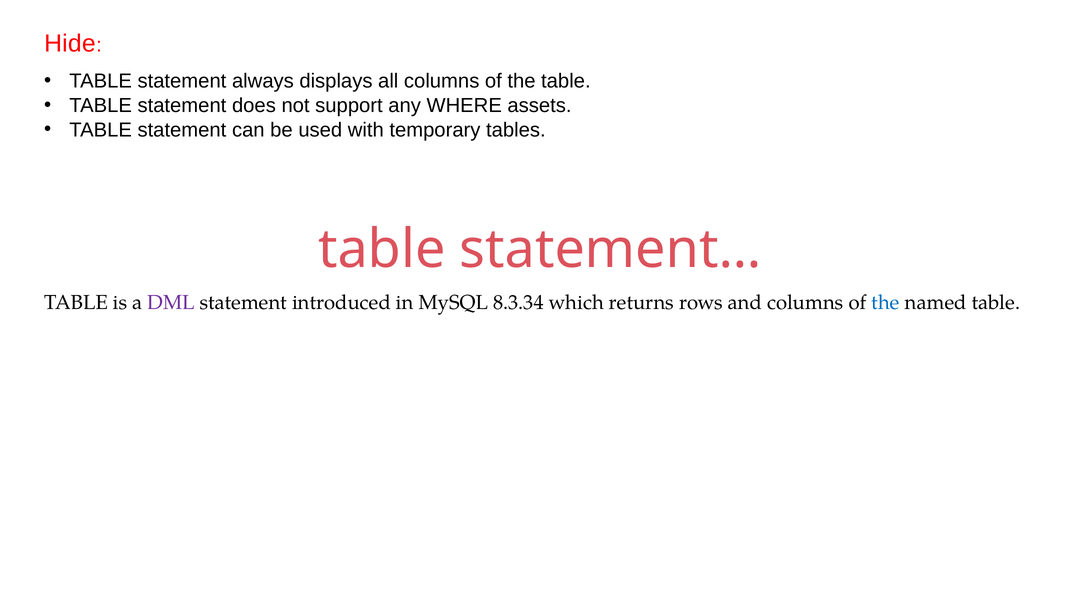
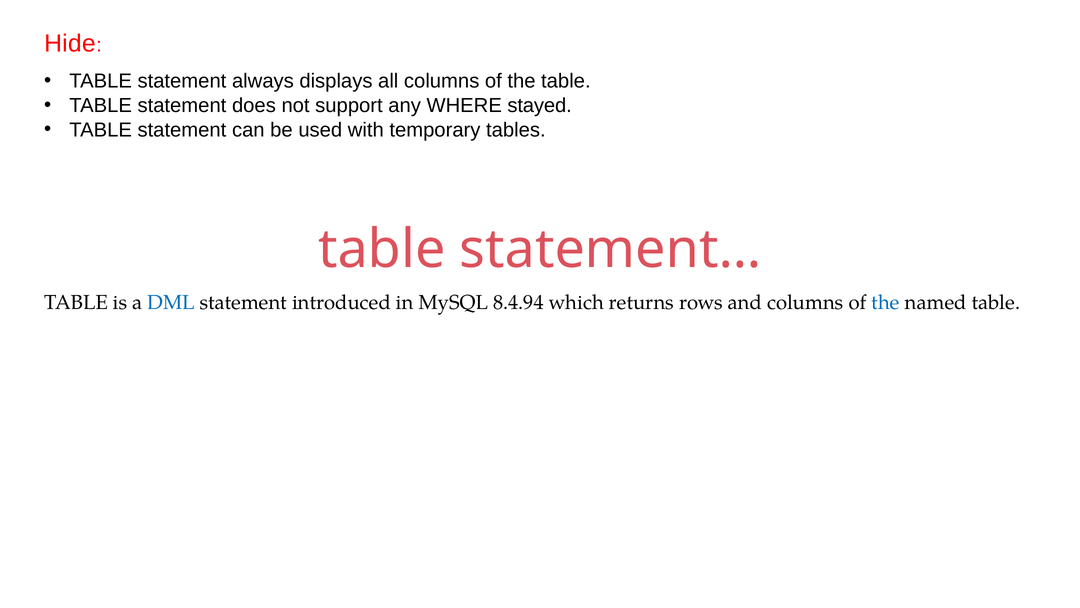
assets: assets -> stayed
DML colour: purple -> blue
8.3.34: 8.3.34 -> 8.4.94
